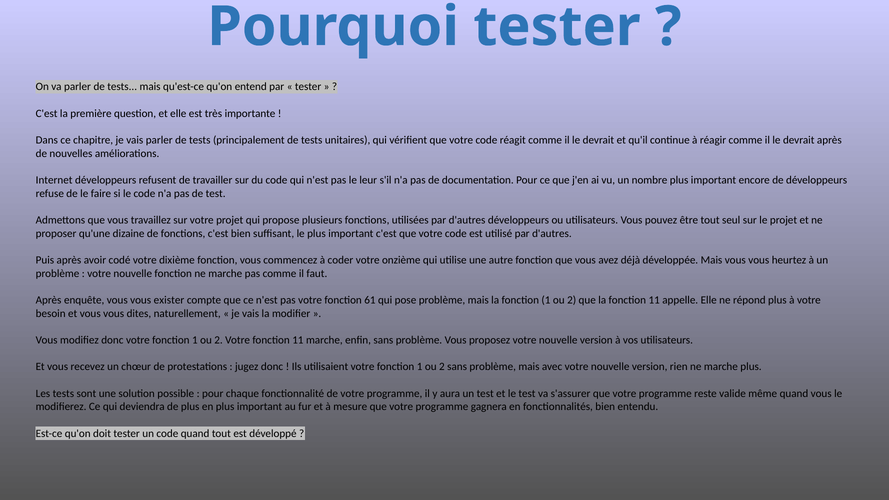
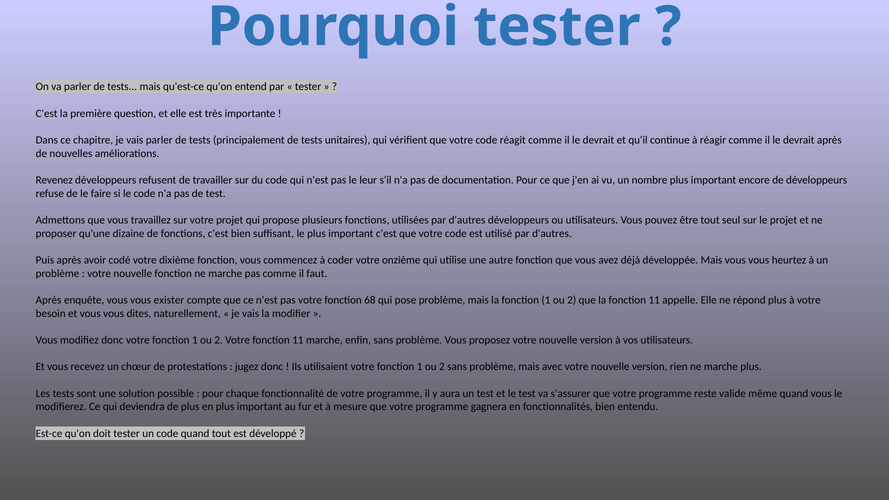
Internet: Internet -> Revenez
61: 61 -> 68
